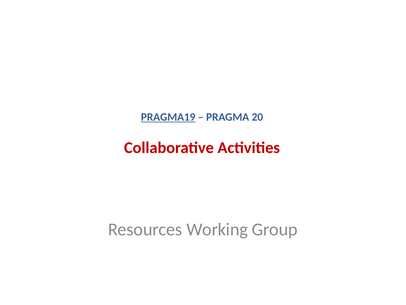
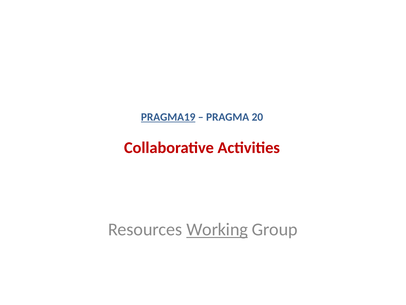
Working underline: none -> present
